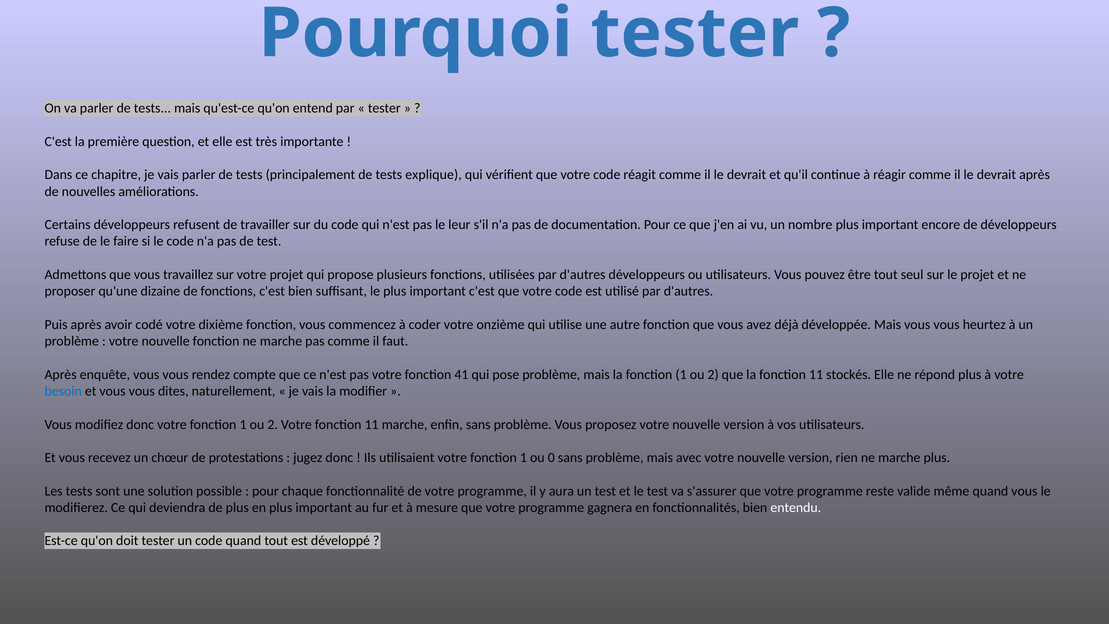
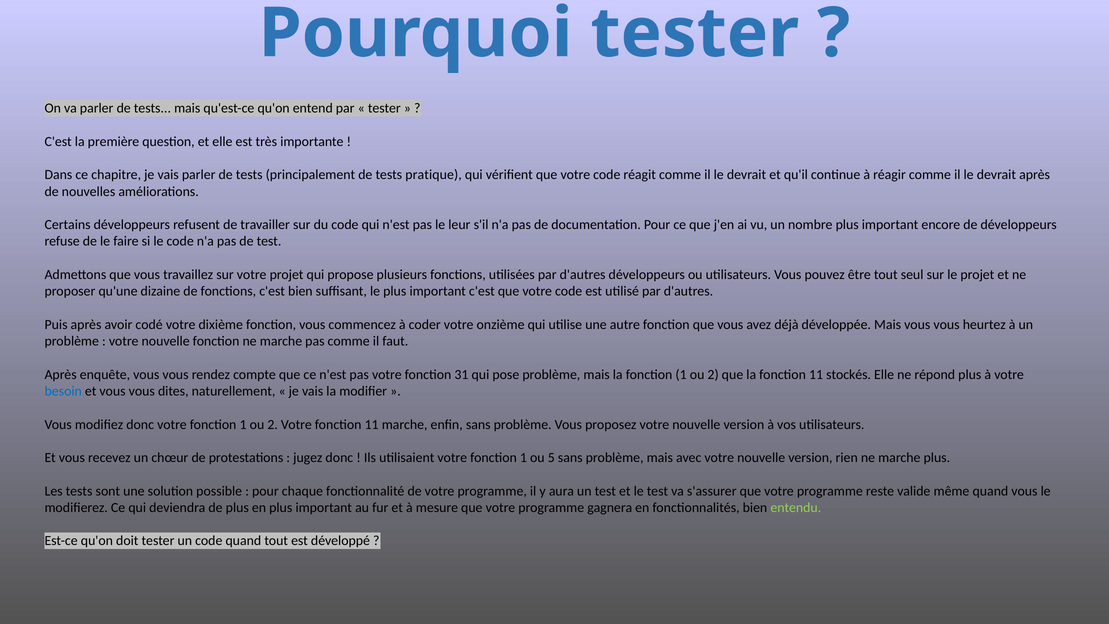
explique: explique -> pratique
41: 41 -> 31
0: 0 -> 5
entendu colour: white -> light green
